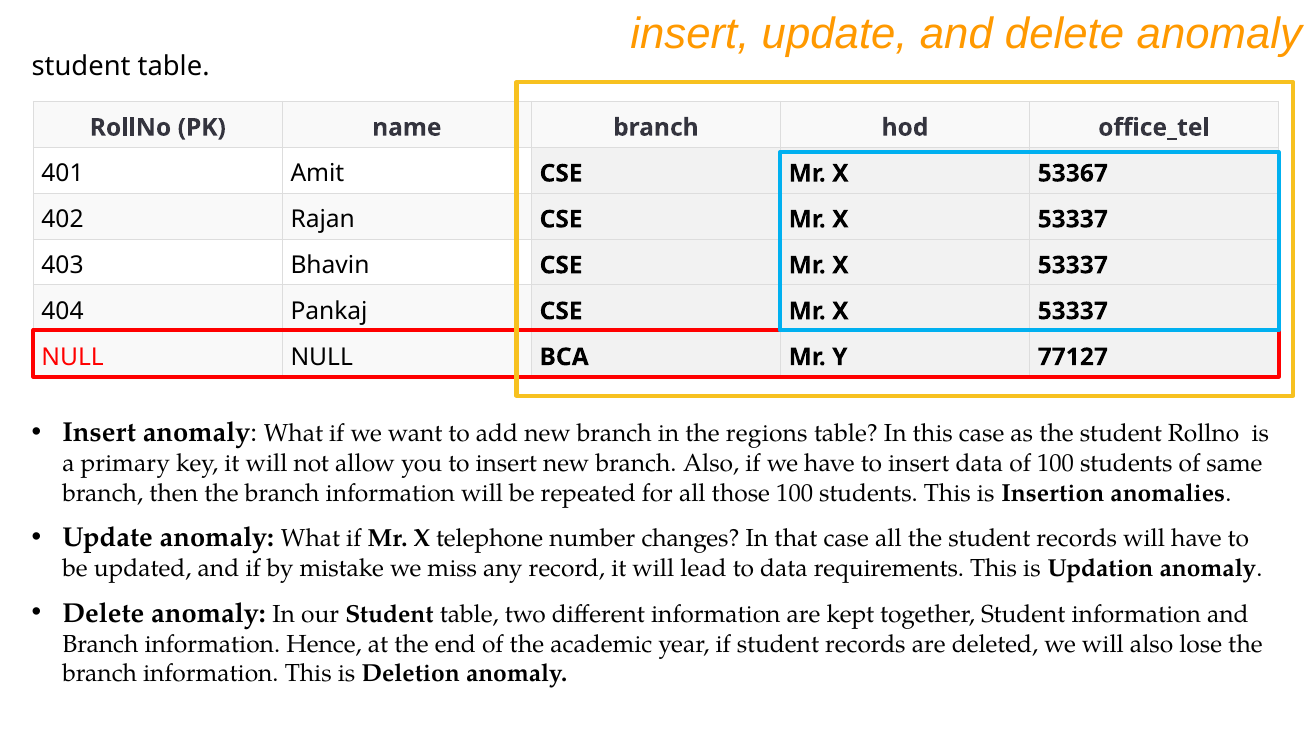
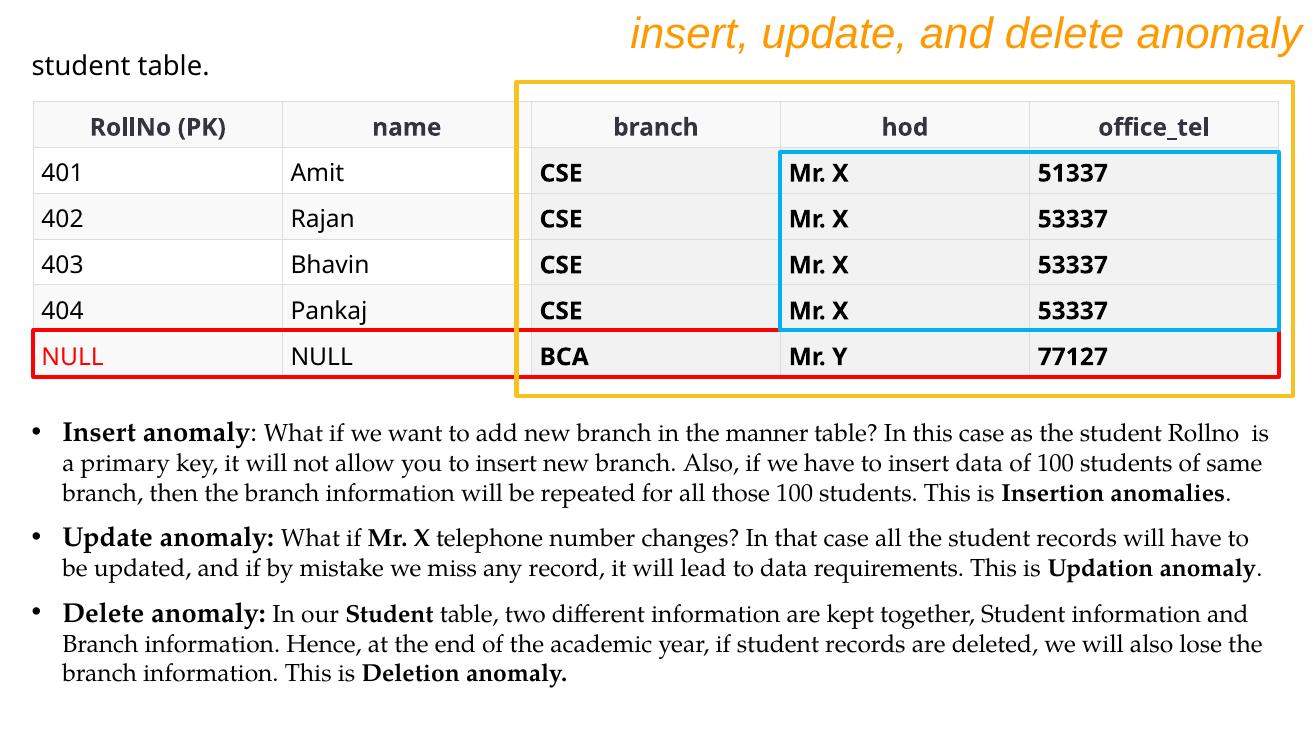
53367: 53367 -> 51337
regions: regions -> manner
